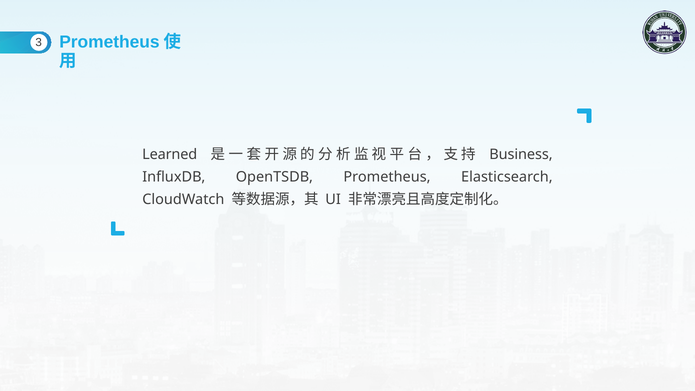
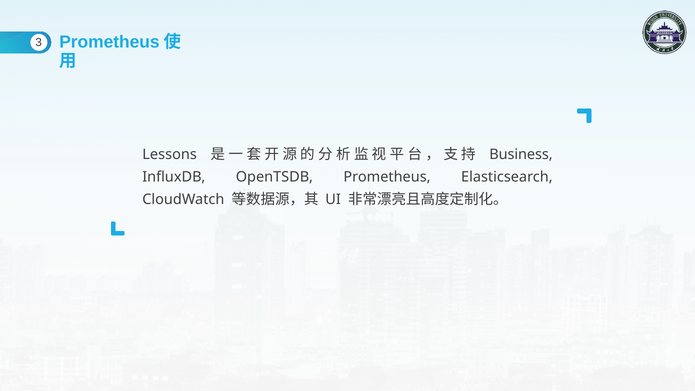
Learned: Learned -> Lessons
